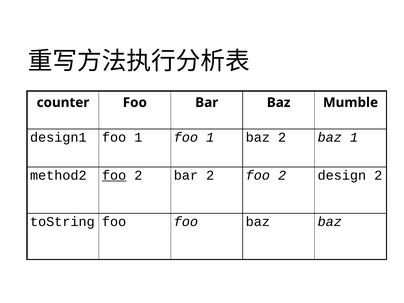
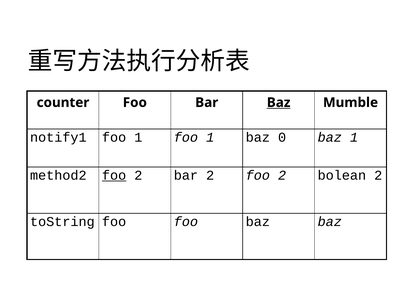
Baz at (279, 103) underline: none -> present
design1: design1 -> notify1
baz 2: 2 -> 0
design: design -> bolean
